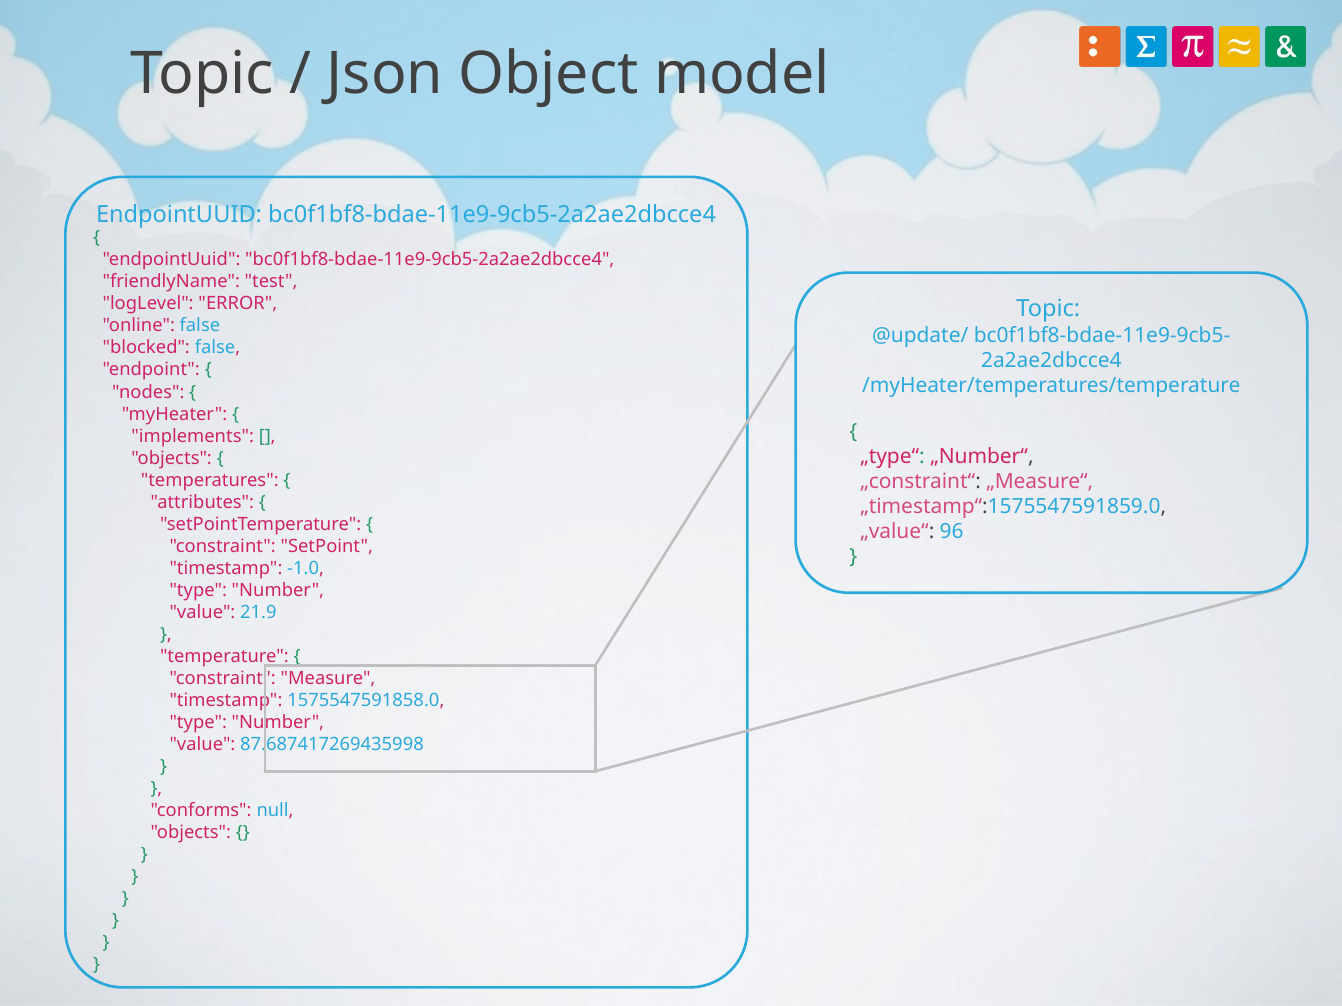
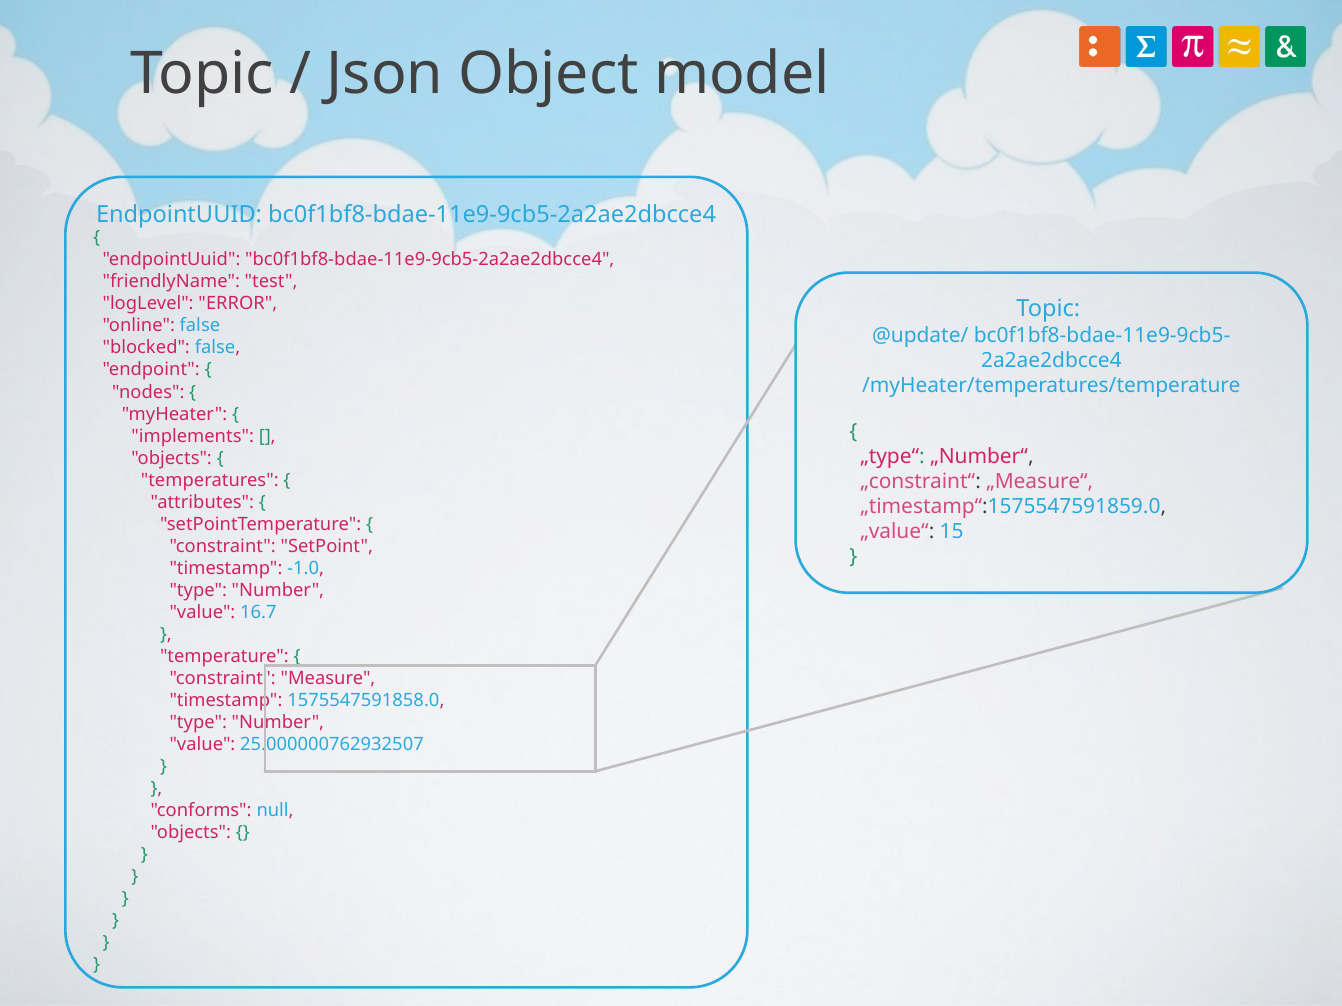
96: 96 -> 15
21.9: 21.9 -> 16.7
87.687417269435998: 87.687417269435998 -> 25.000000762932507
